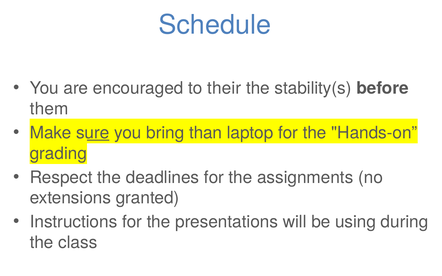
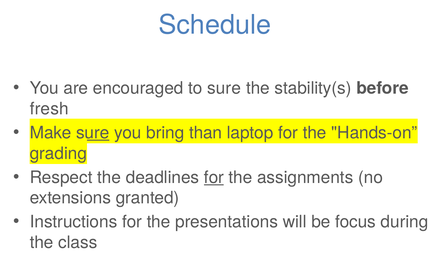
to their: their -> sure
them: them -> fresh
for at (214, 178) underline: none -> present
using: using -> focus
